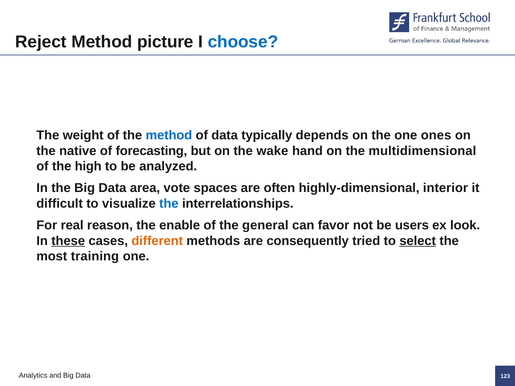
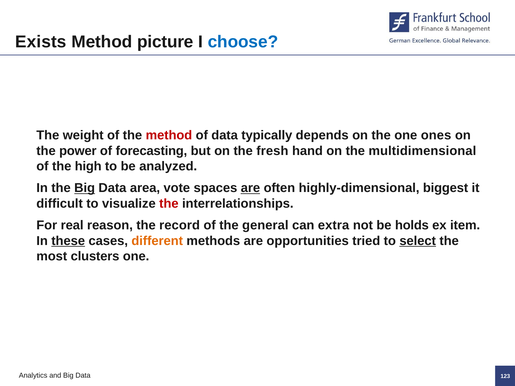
Reject: Reject -> Exists
method at (169, 135) colour: blue -> red
native: native -> power
wake: wake -> fresh
Big at (85, 188) underline: none -> present
are at (250, 188) underline: none -> present
interior: interior -> biggest
the at (169, 204) colour: blue -> red
enable: enable -> record
favor: favor -> extra
users: users -> holds
look: look -> item
consequently: consequently -> opportunities
training: training -> clusters
